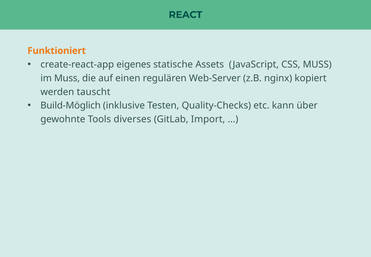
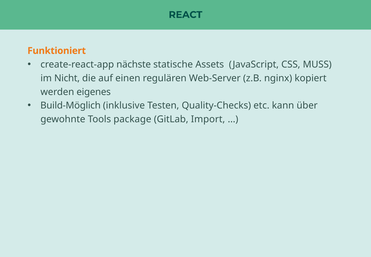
eigenes: eigenes -> nächste
im Muss: Muss -> Nicht
tauscht: tauscht -> eigenes
diverses: diverses -> package
